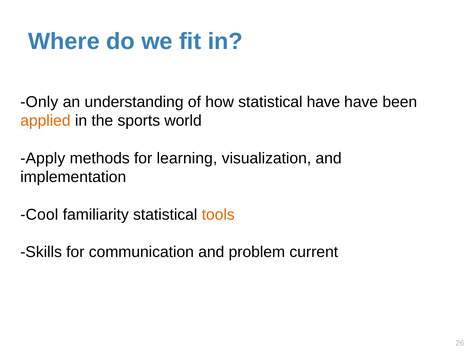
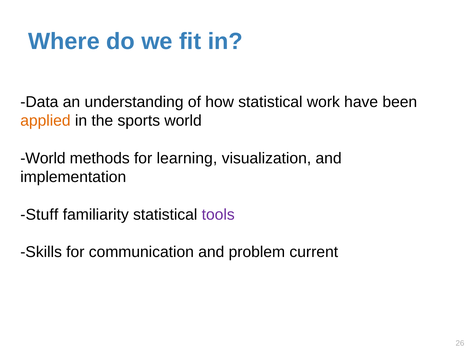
Only: Only -> Data
statistical have: have -> work
Apply at (43, 158): Apply -> World
Cool: Cool -> Stuff
tools colour: orange -> purple
